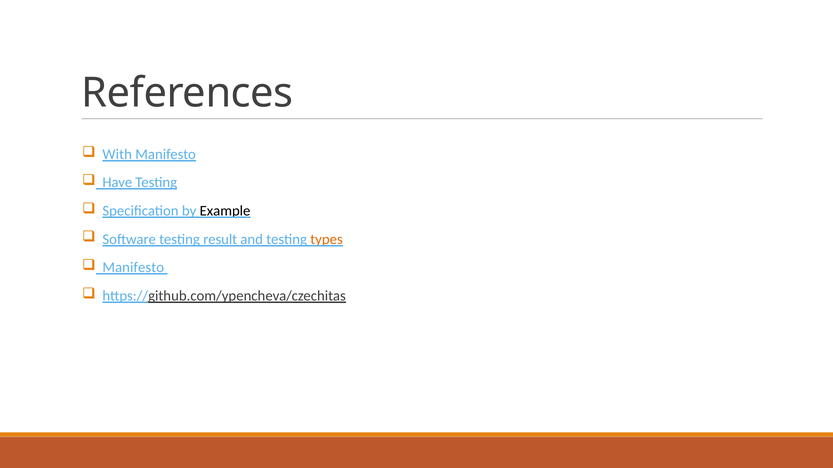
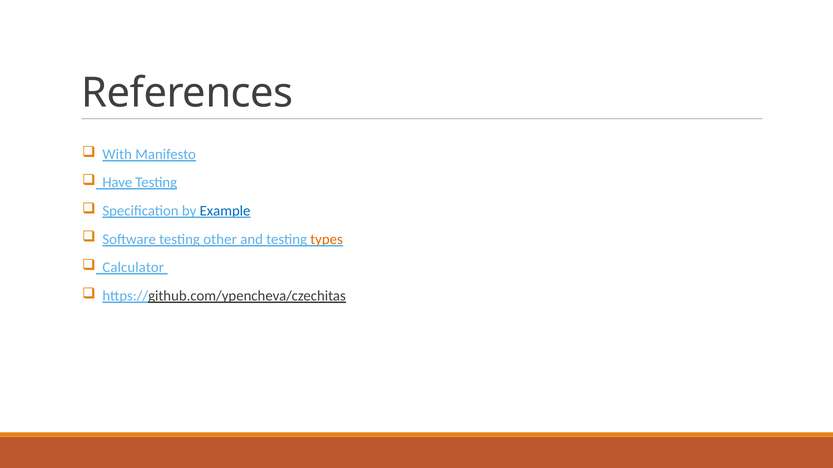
Example colour: black -> blue
result: result -> other
Manifesto at (133, 268): Manifesto -> Calculator
